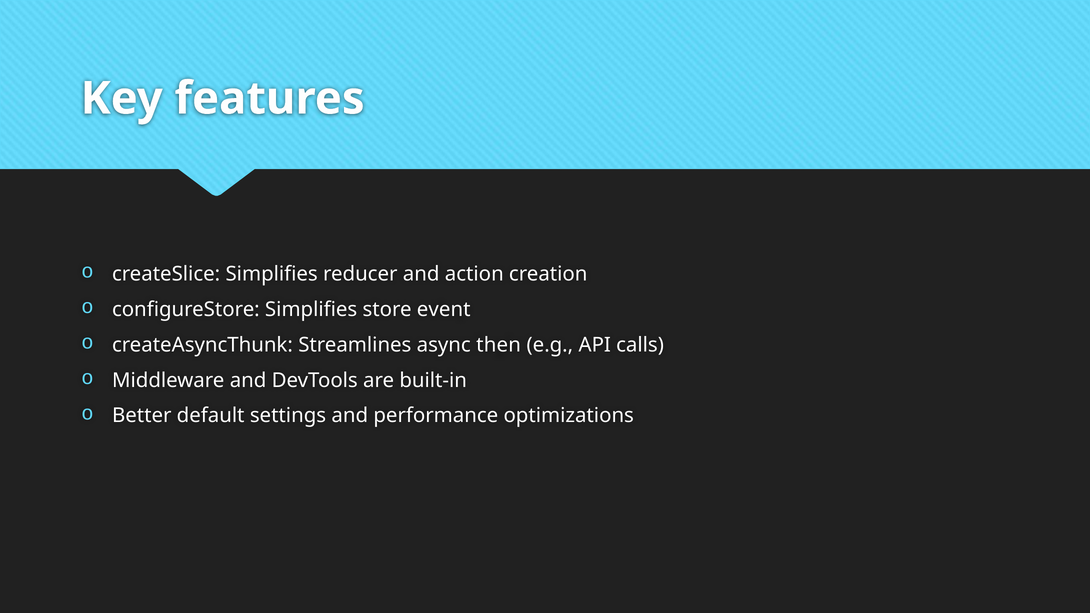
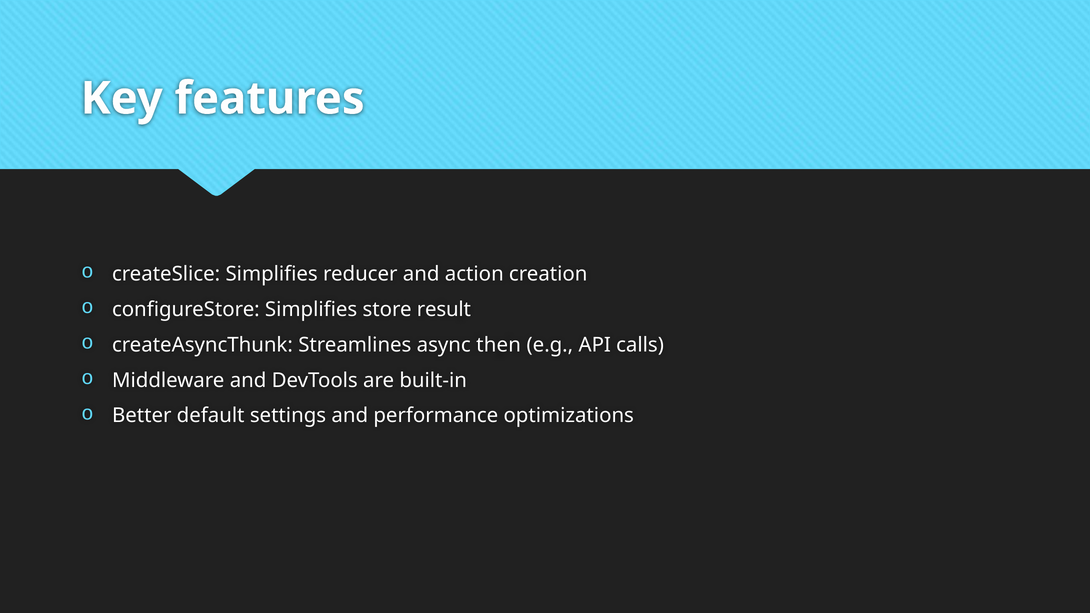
event: event -> result
